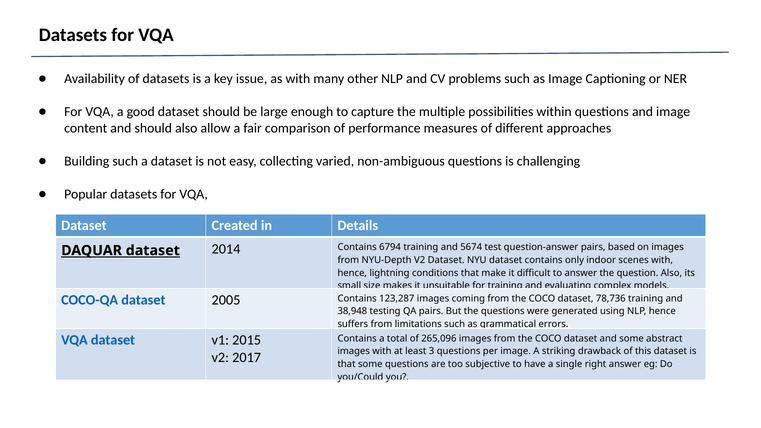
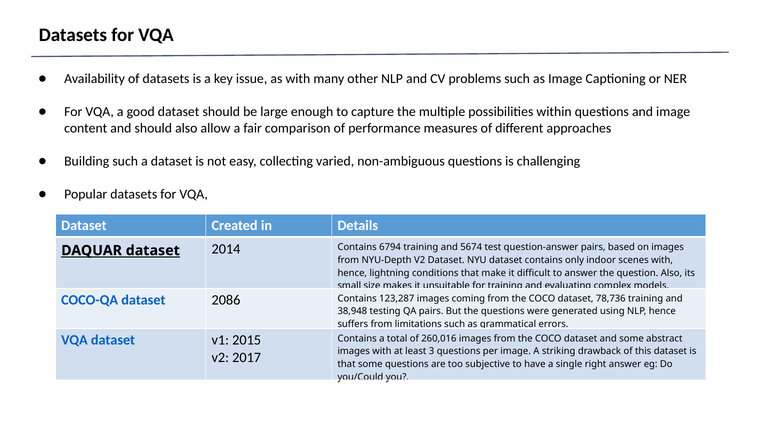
2005: 2005 -> 2086
265,096: 265,096 -> 260,016
